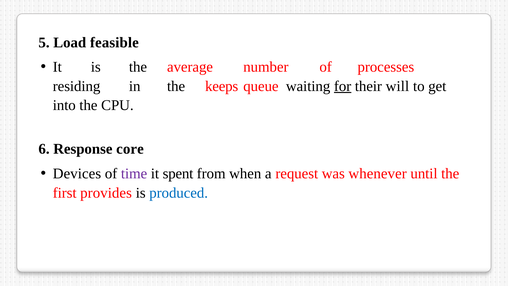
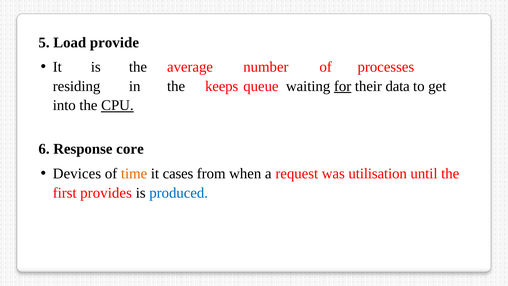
feasible: feasible -> provide
will: will -> data
CPU underline: none -> present
time colour: purple -> orange
spent: spent -> cases
whenever: whenever -> utilisation
